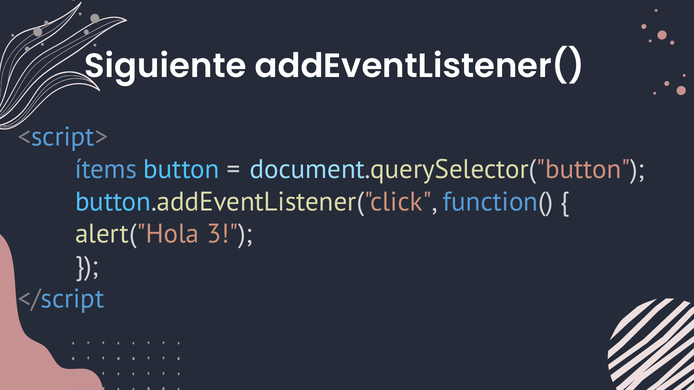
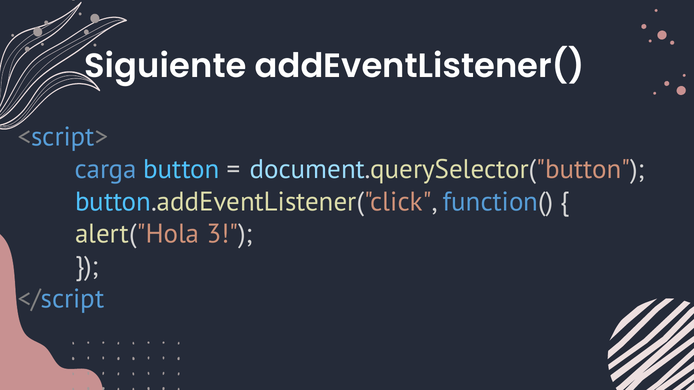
ítems: ítems -> carga
